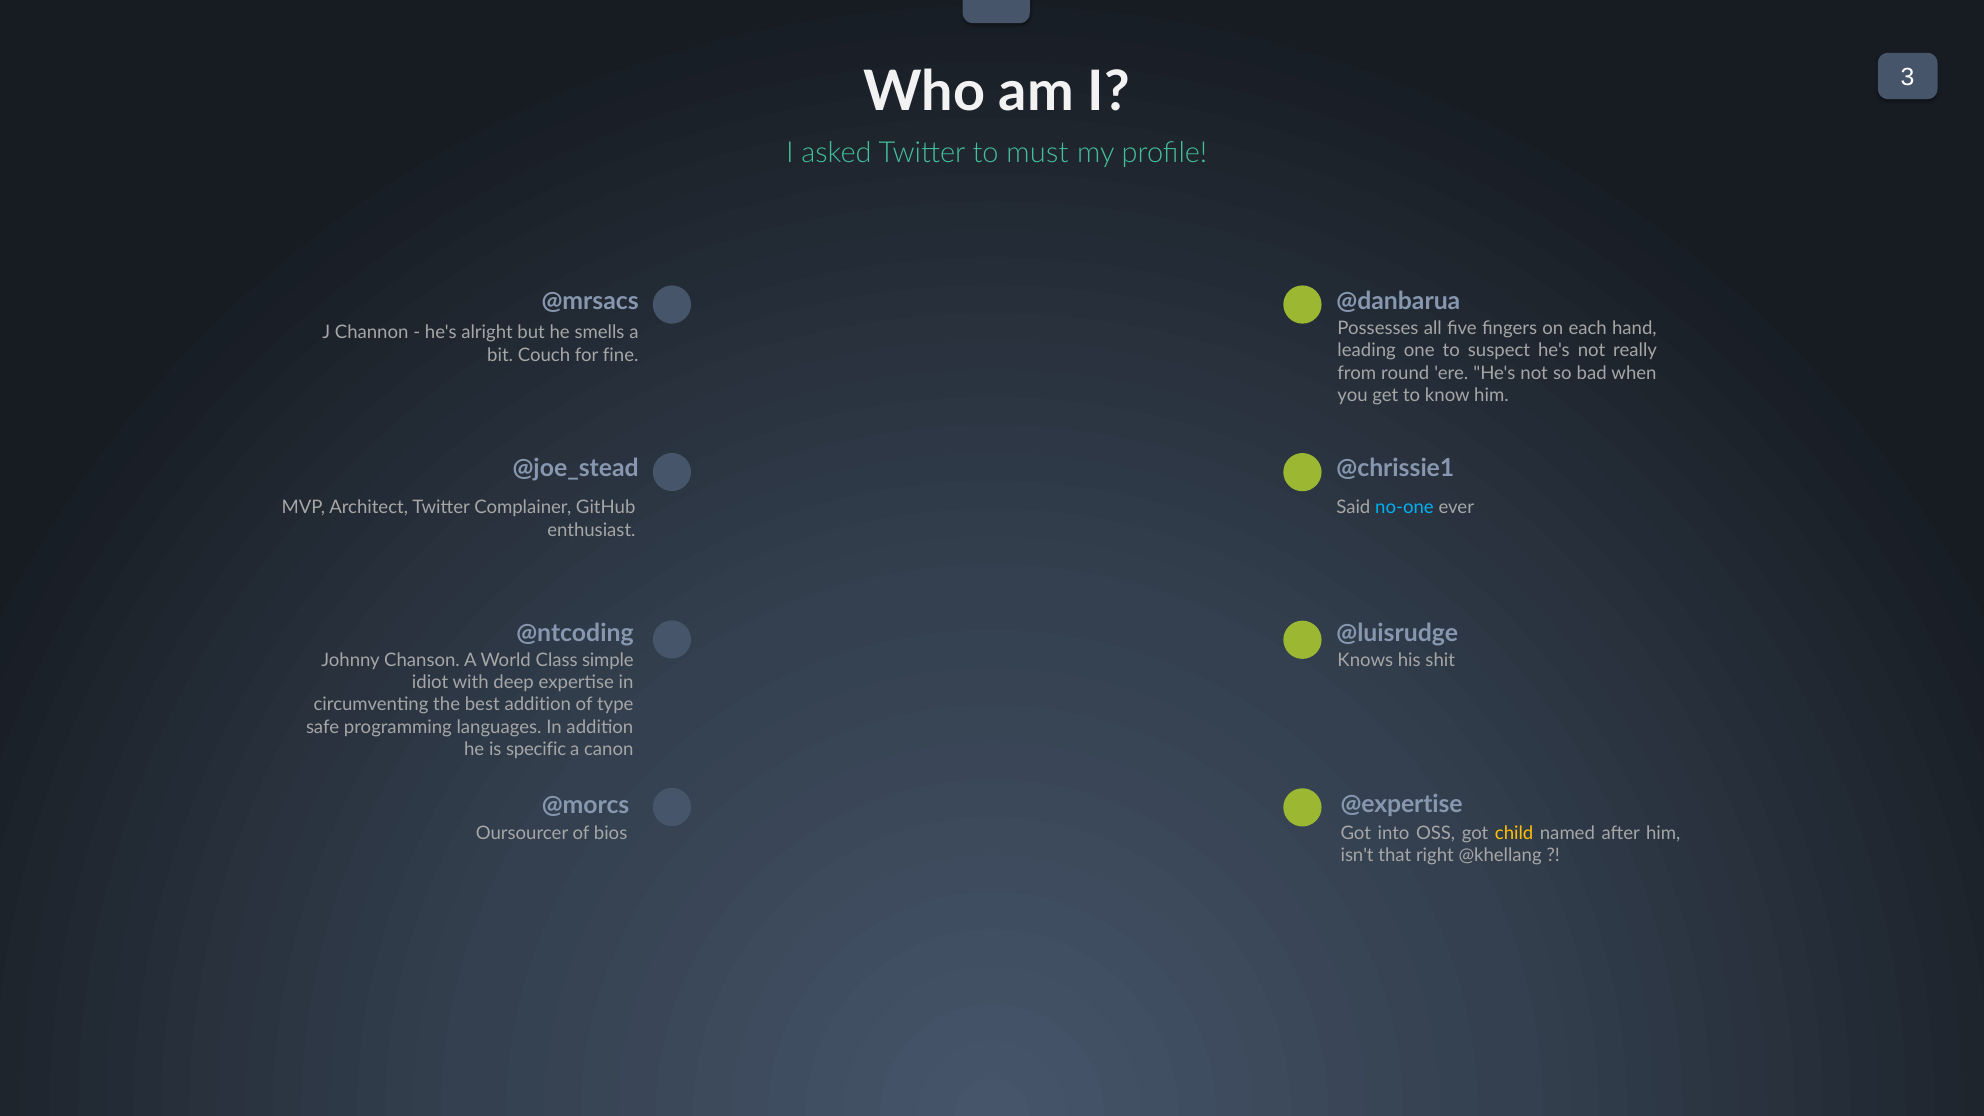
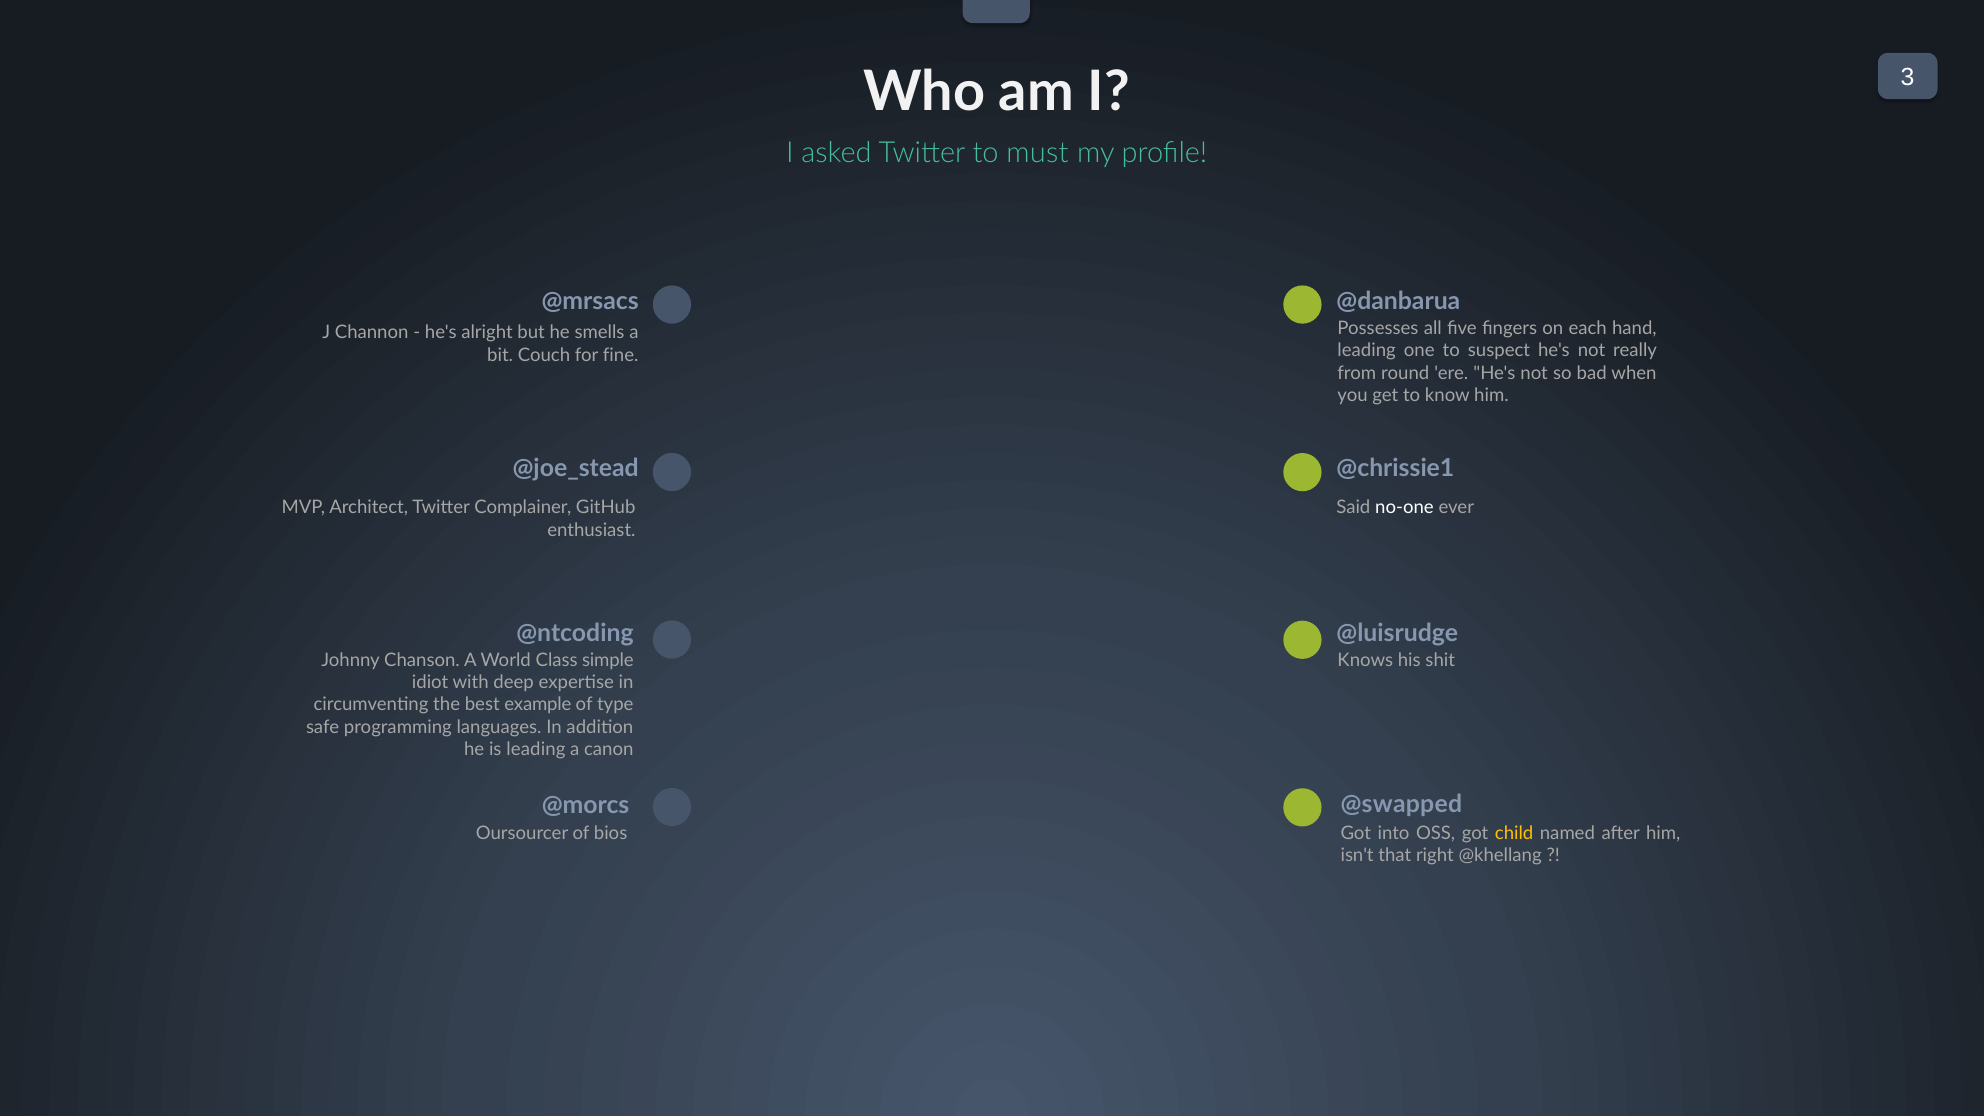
no-one colour: light blue -> white
best addition: addition -> example
is specific: specific -> leading
@expertise: @expertise -> @swapped
